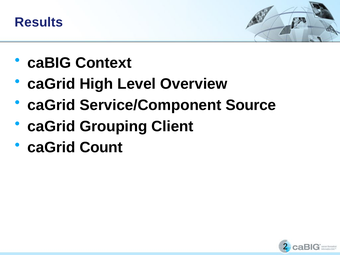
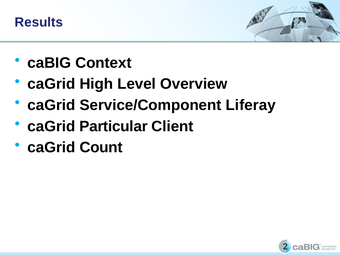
Source: Source -> Liferay
Grouping: Grouping -> Particular
